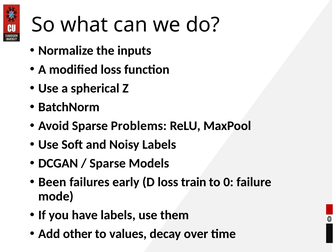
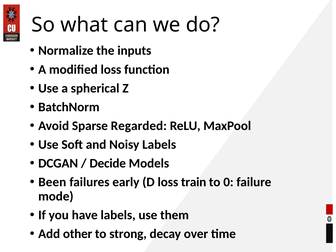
Problems: Problems -> Regarded
Sparse at (108, 163): Sparse -> Decide
values: values -> strong
